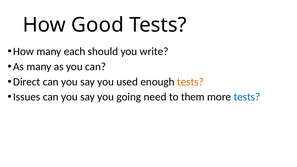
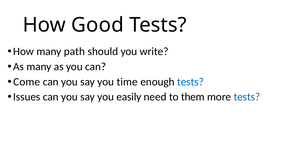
each: each -> path
Direct: Direct -> Come
used: used -> time
tests at (190, 82) colour: orange -> blue
going: going -> easily
